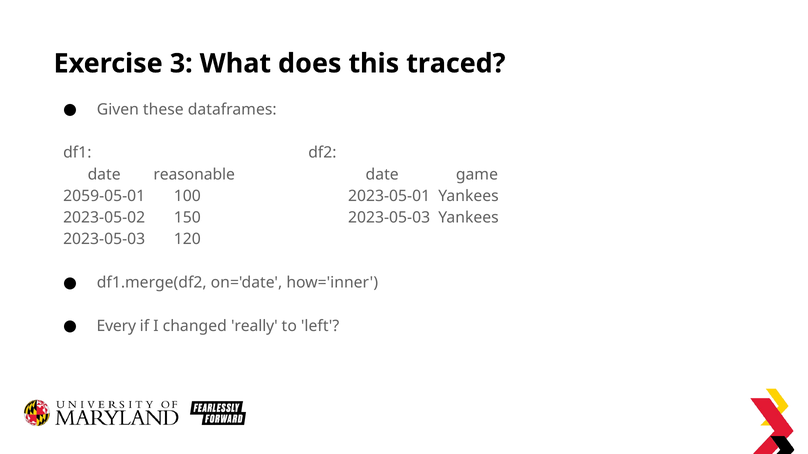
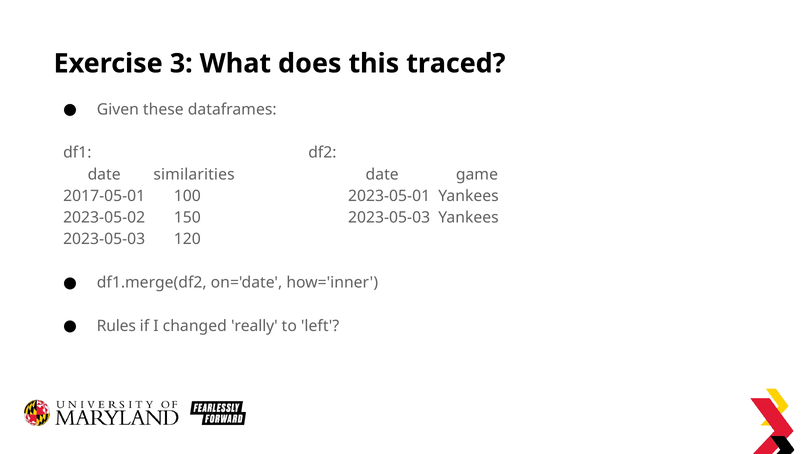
reasonable: reasonable -> similarities
2059-05-01: 2059-05-01 -> 2017-05-01
Every: Every -> Rules
